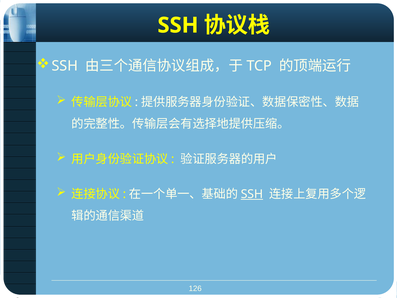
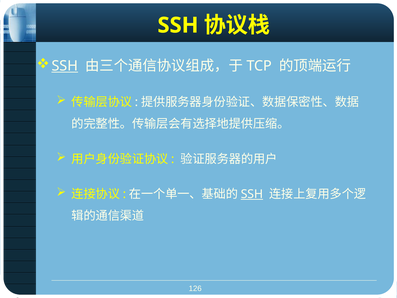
SSH at (65, 66) underline: none -> present
